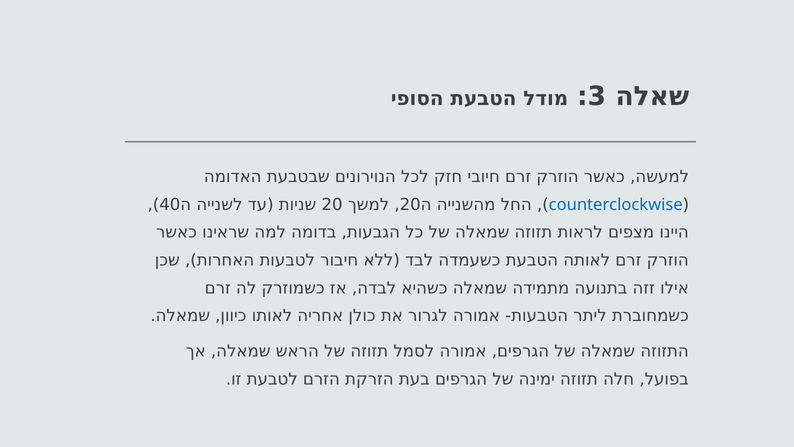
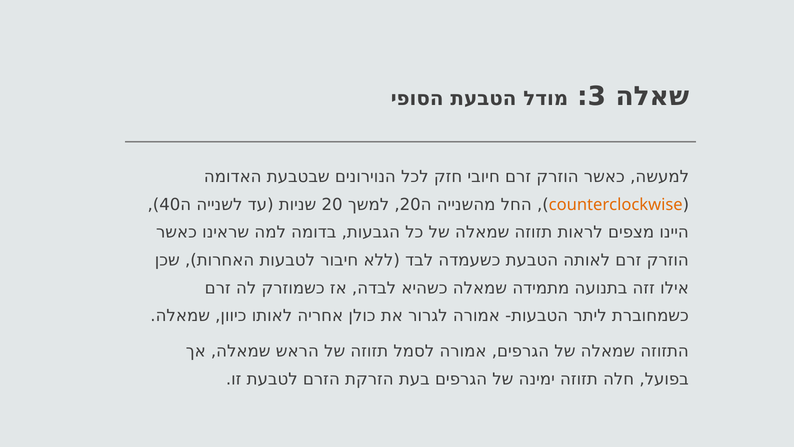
counterclockwise colour: blue -> orange
